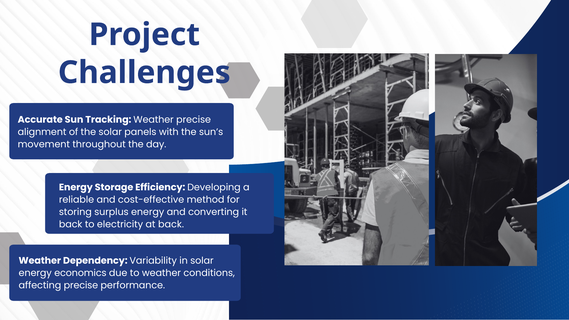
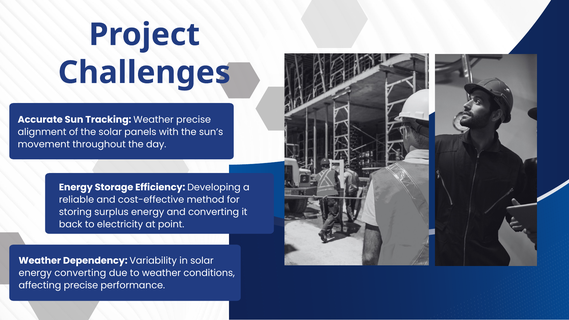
at back: back -> point
energy economics: economics -> converting
